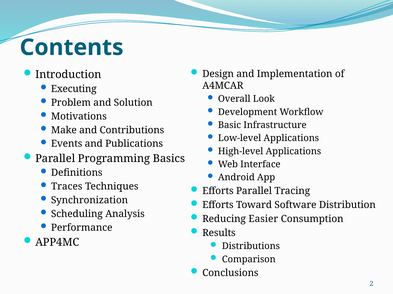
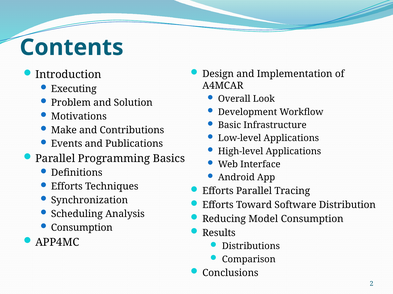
Traces at (67, 187): Traces -> Efforts
Easier: Easier -> Model
Performance at (82, 228): Performance -> Consumption
